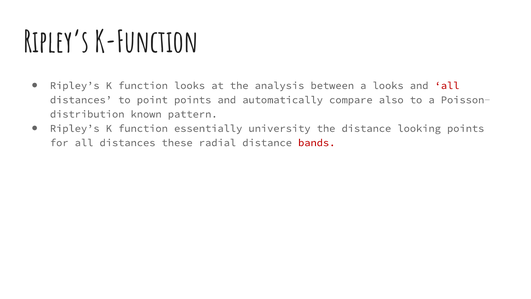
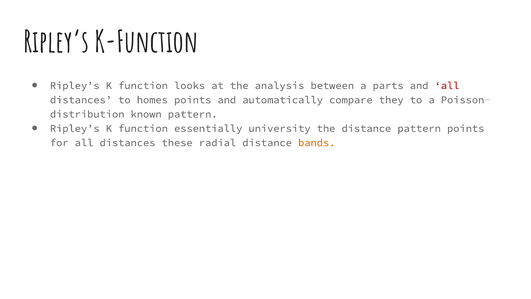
a looks: looks -> parts
point: point -> homes
also: also -> they
distance looking: looking -> pattern
bands colour: red -> orange
